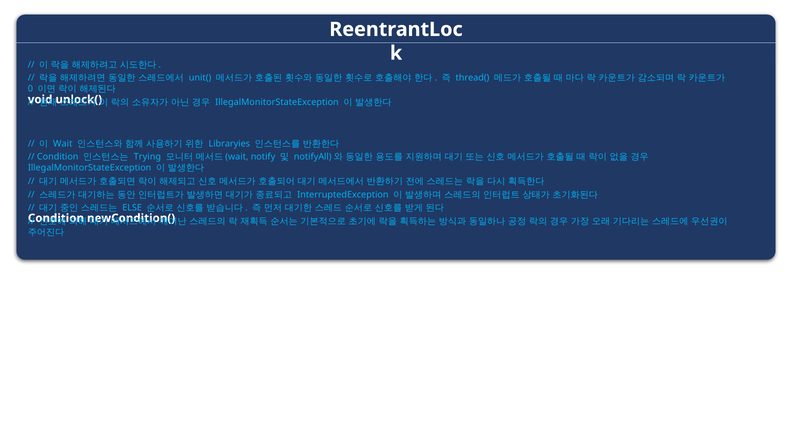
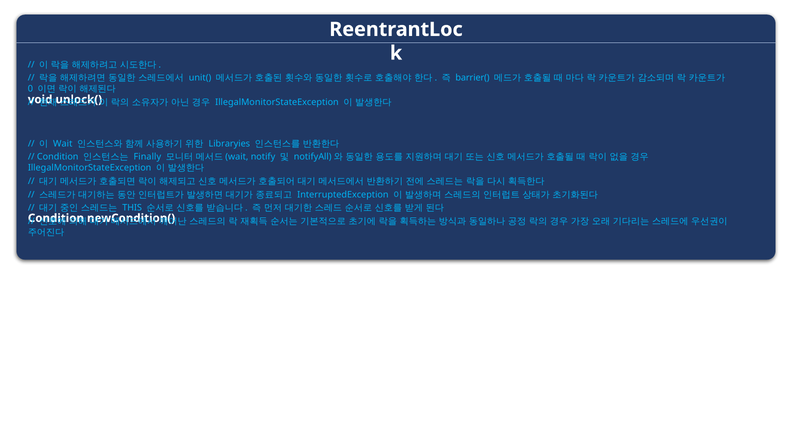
thread(: thread( -> barrier(
Trying: Trying -> Finally
ELSE: ELSE -> THIS
